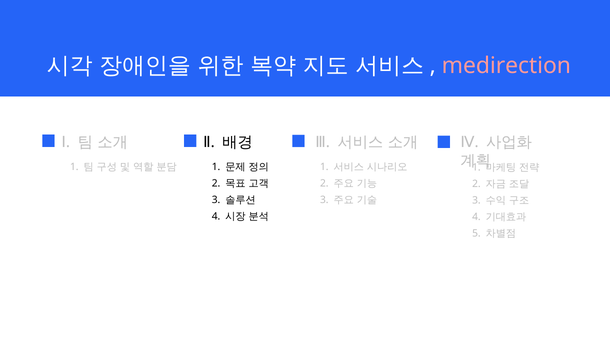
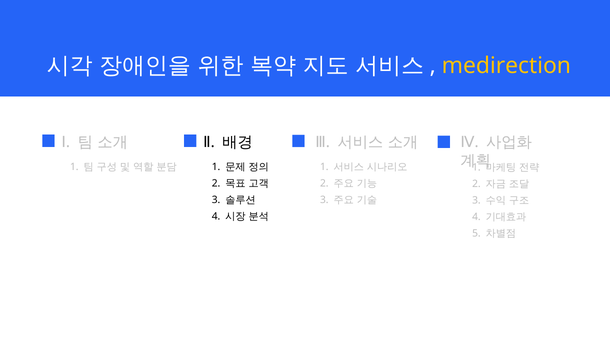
medirection colour: pink -> yellow
